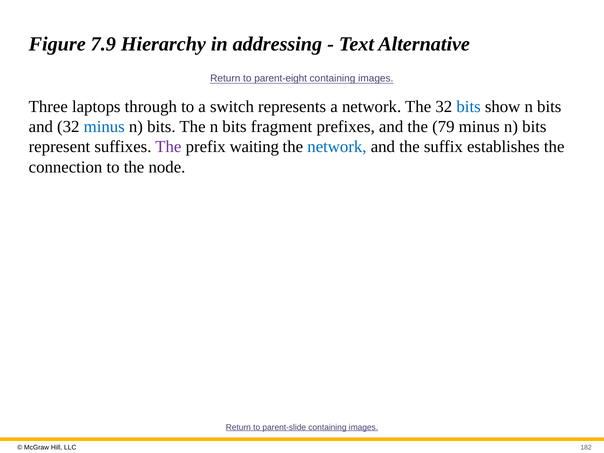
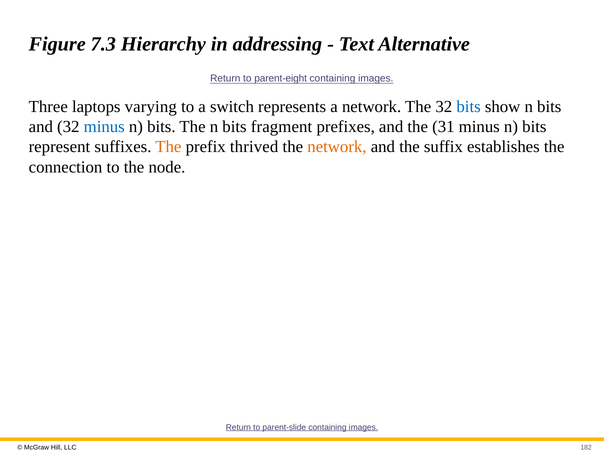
7.9: 7.9 -> 7.3
through: through -> varying
79: 79 -> 31
The at (168, 147) colour: purple -> orange
waiting: waiting -> thrived
network at (337, 147) colour: blue -> orange
